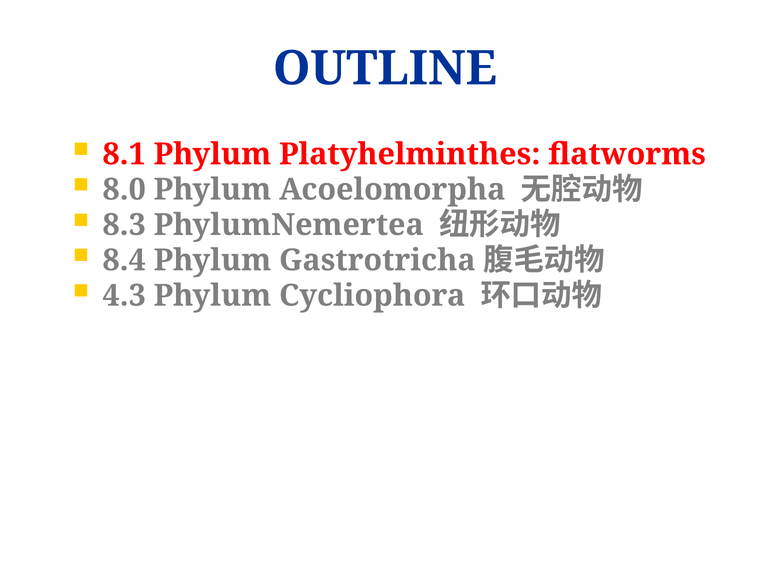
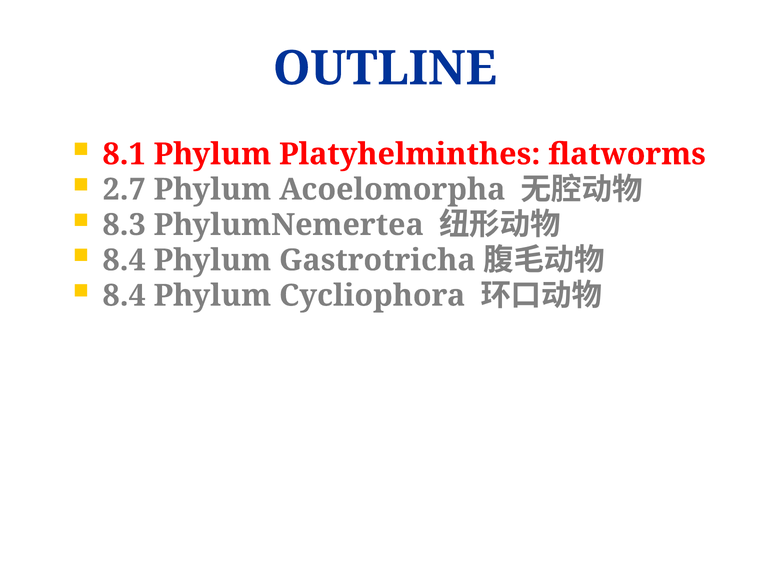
8.0: 8.0 -> 2.7
4.3 at (124, 296): 4.3 -> 8.4
